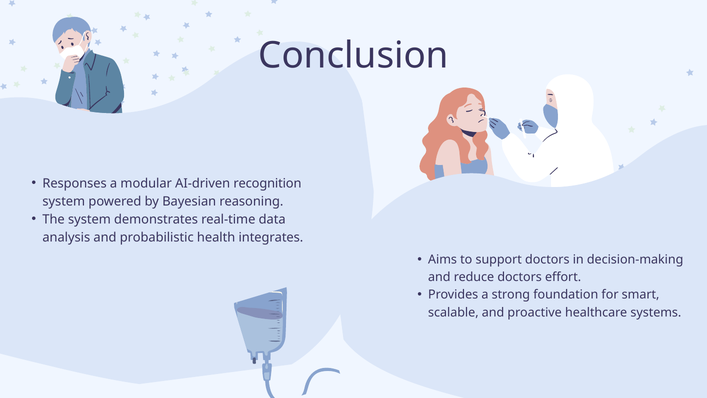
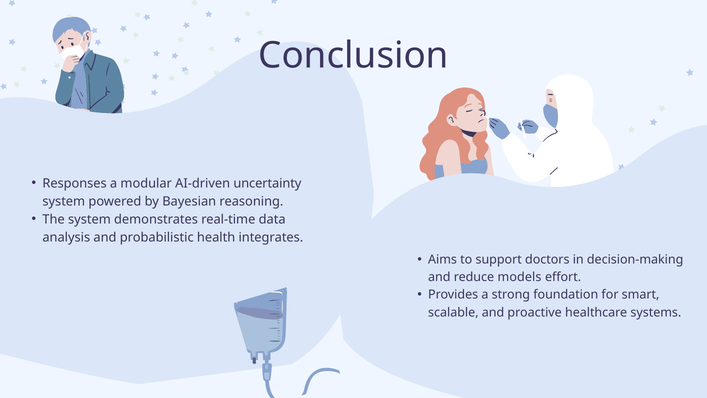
recognition: recognition -> uncertainty
reduce doctors: doctors -> models
